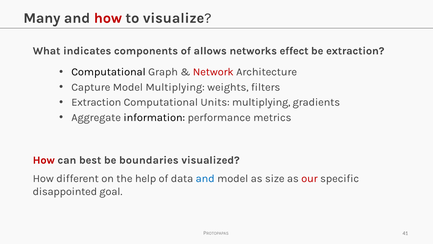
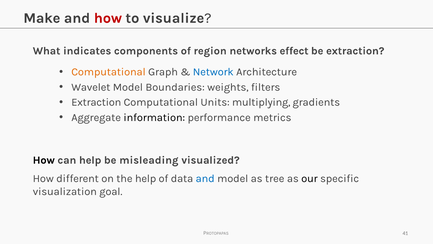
Many: Many -> Make
allows: allows -> region
Computational at (108, 72) colour: black -> orange
Network colour: red -> blue
Capture: Capture -> Wavelet
Model Multiplying: Multiplying -> Boundaries
How at (44, 160) colour: red -> black
can best: best -> help
boundaries: boundaries -> misleading
size: size -> tree
our colour: red -> black
disappointed: disappointed -> visualization
